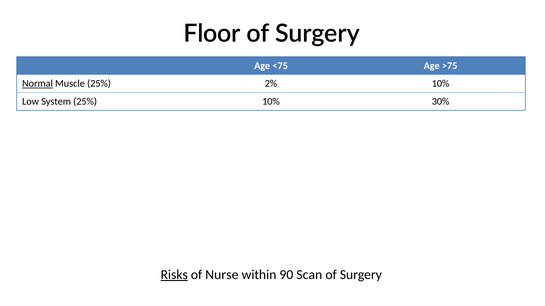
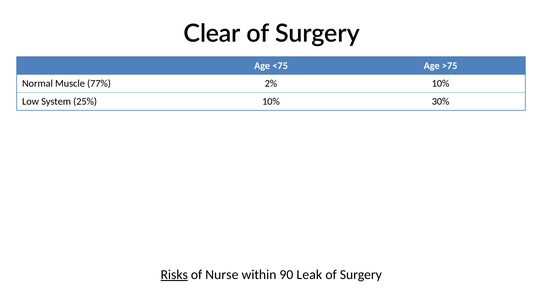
Floor: Floor -> Clear
Normal underline: present -> none
Muscle 25%: 25% -> 77%
Scan: Scan -> Leak
